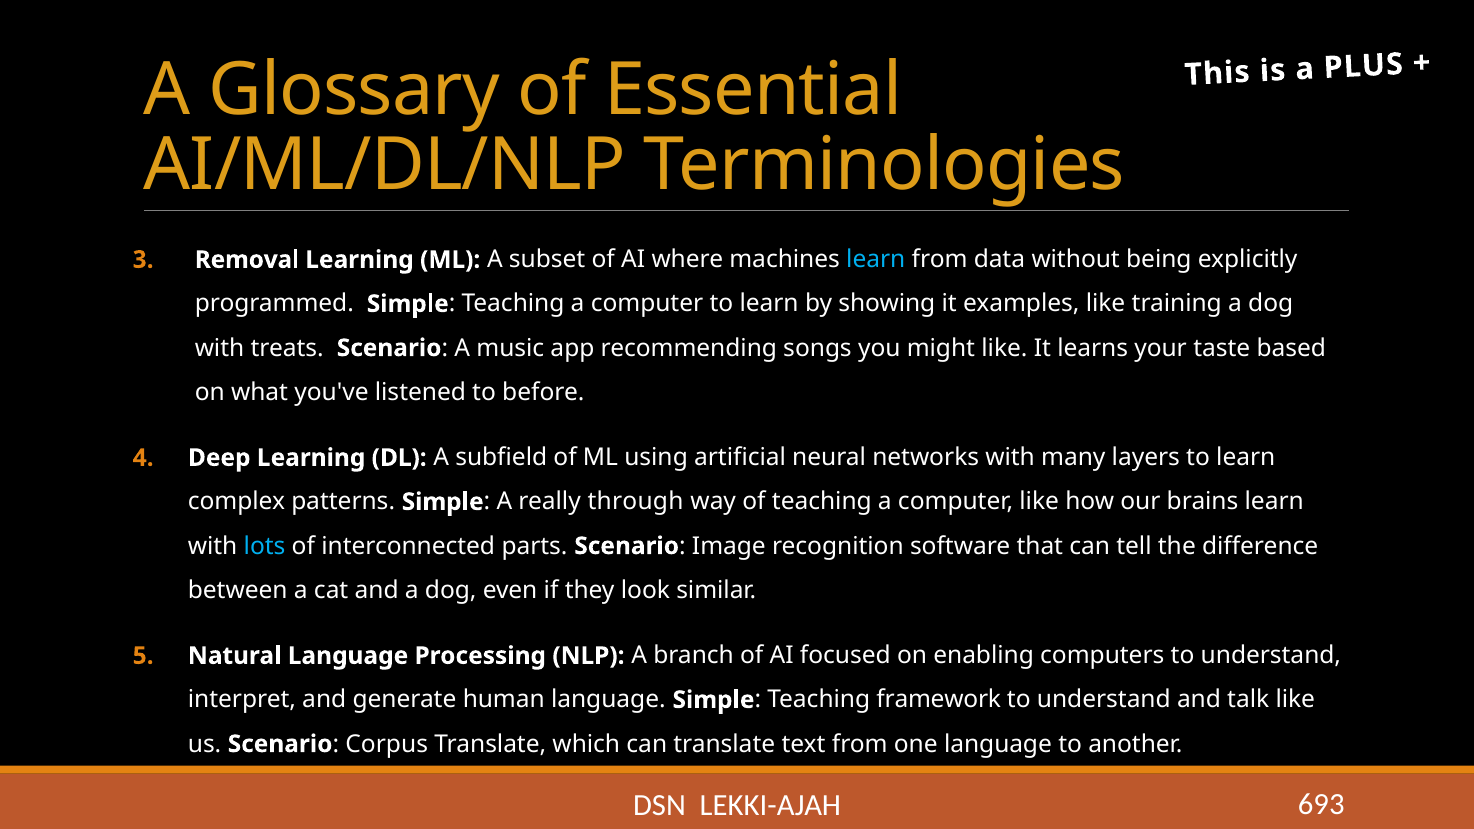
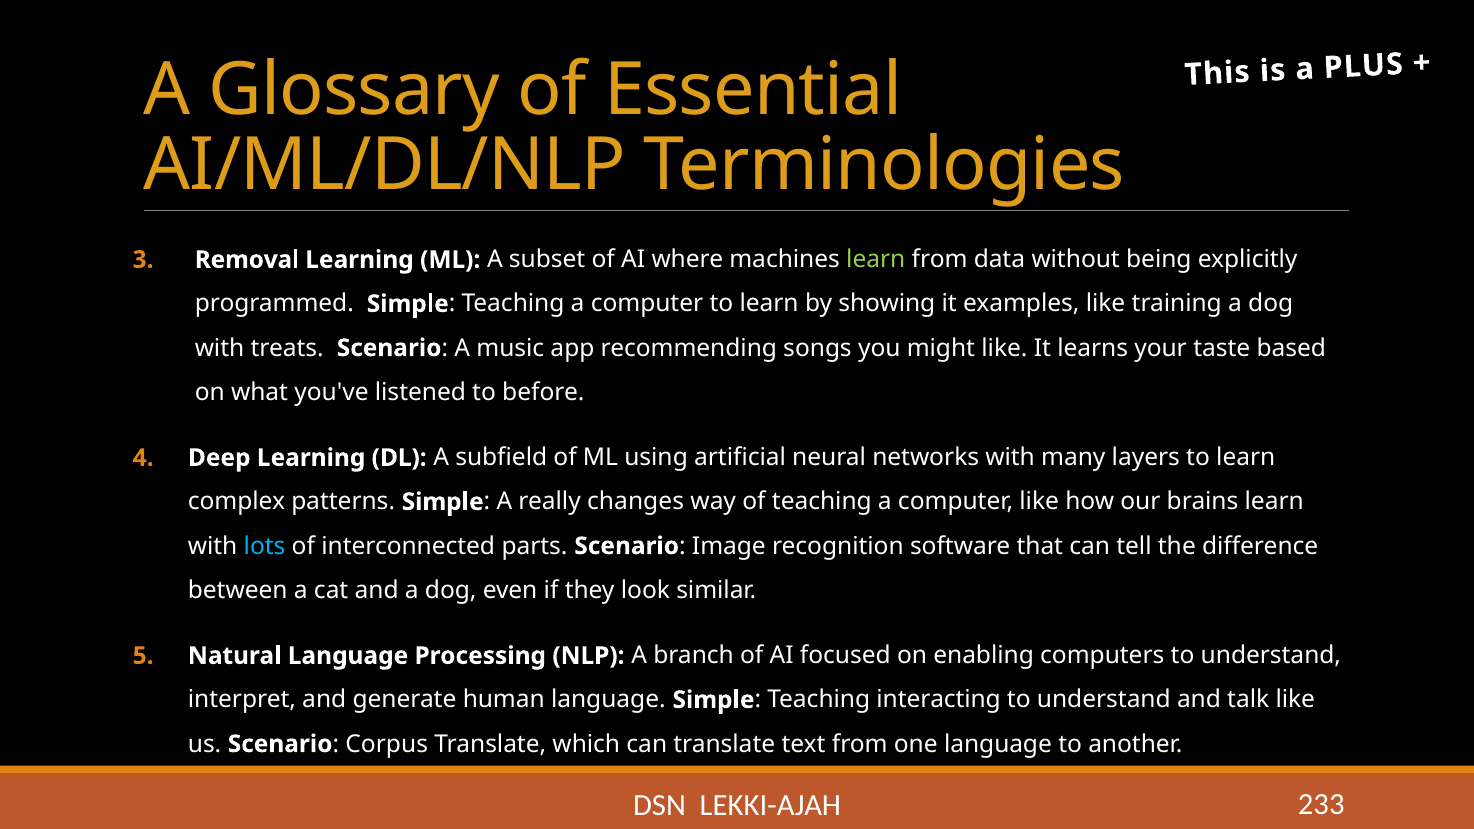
learn at (876, 260) colour: light blue -> light green
through: through -> changes
framework: framework -> interacting
693: 693 -> 233
